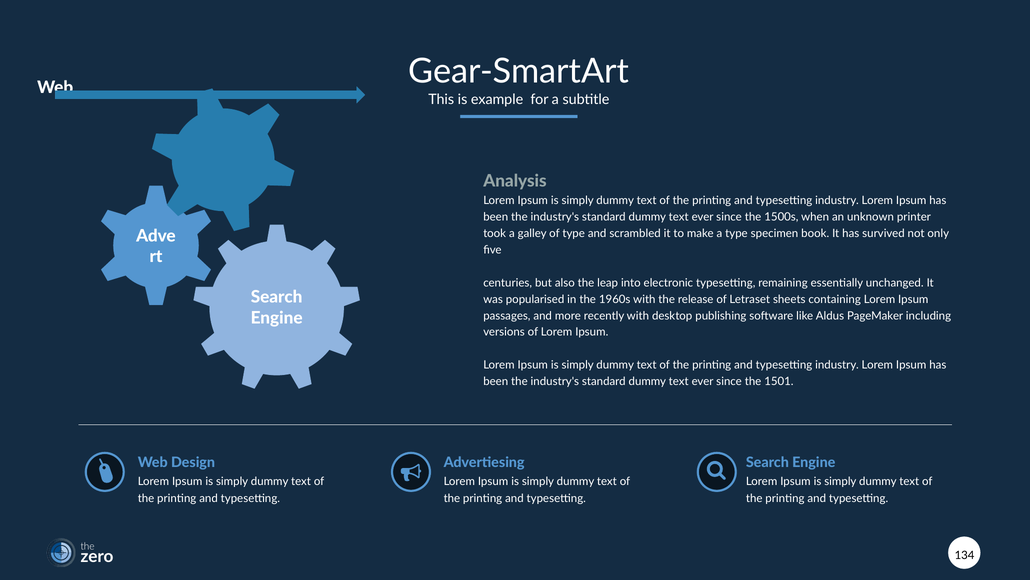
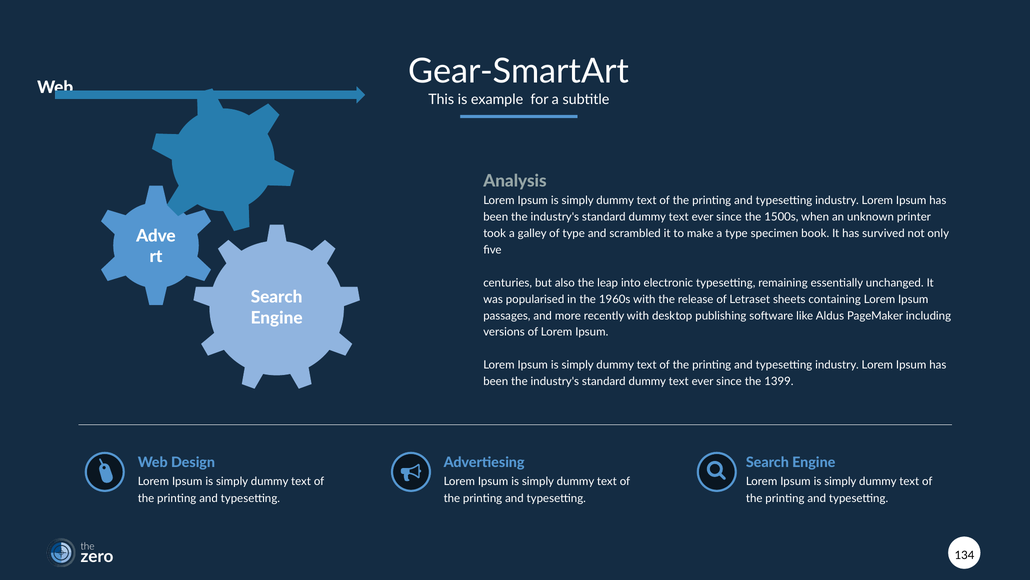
1501: 1501 -> 1399
